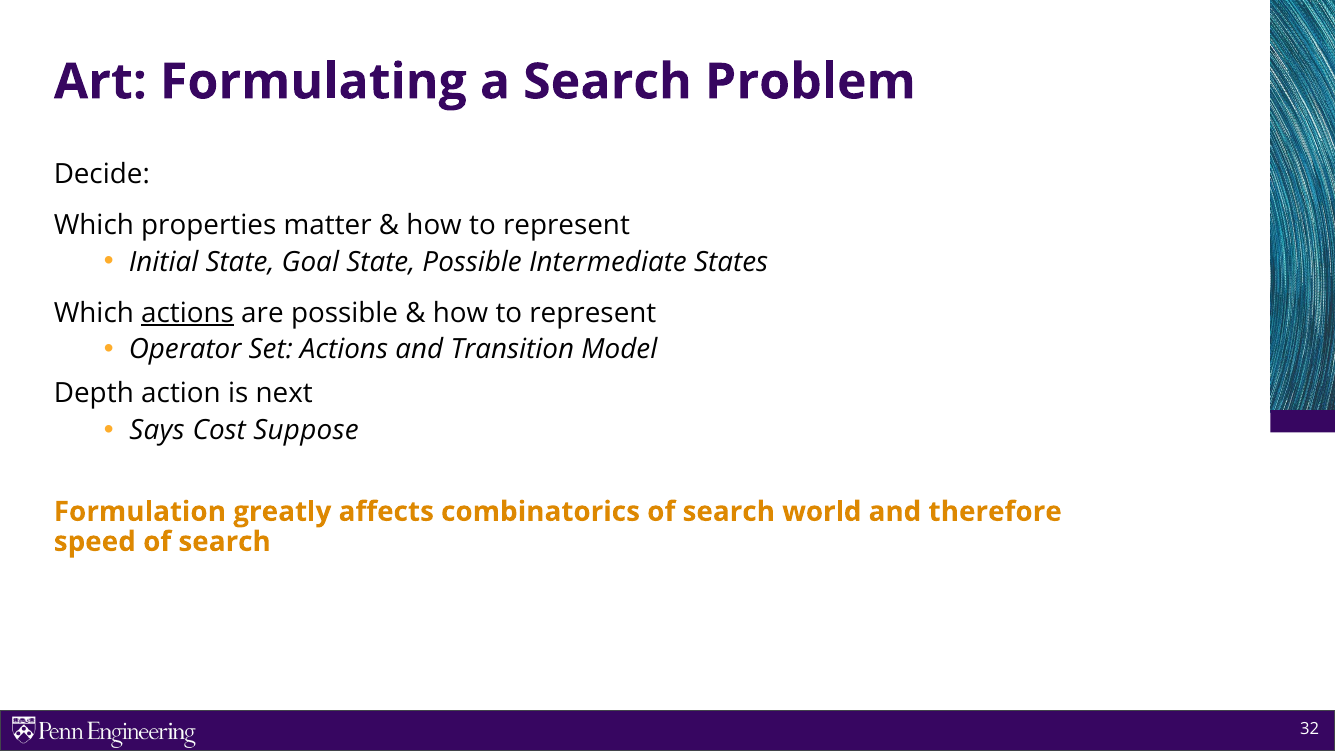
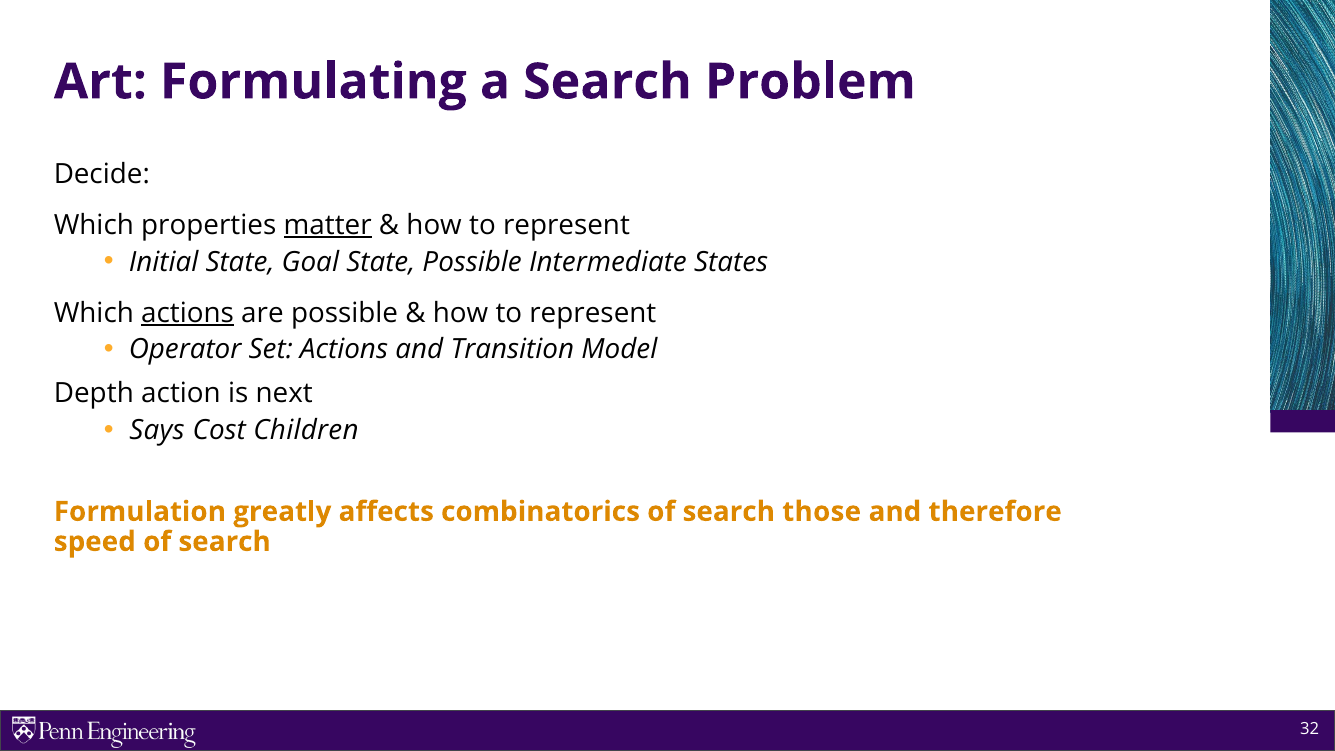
matter underline: none -> present
Suppose: Suppose -> Children
world: world -> those
